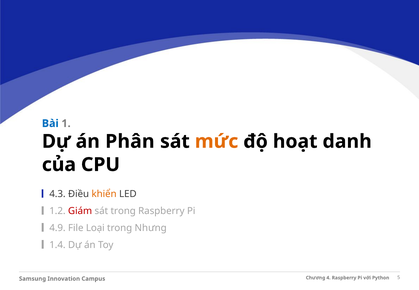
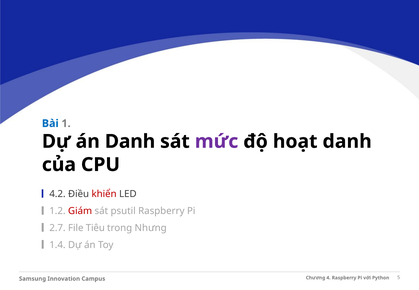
án Phân: Phân -> Danh
mức colour: orange -> purple
4.3: 4.3 -> 4.2
khiển colour: orange -> red
sát trong: trong -> psutil
4.9: 4.9 -> 2.7
Loại: Loại -> Tiêu
